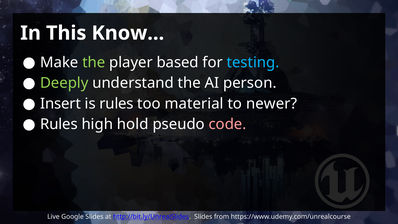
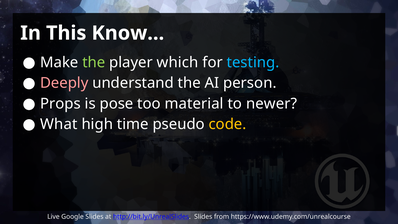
based: based -> which
Deeply colour: light green -> pink
Insert: Insert -> Props
is rules: rules -> pose
Rules at (59, 124): Rules -> What
hold: hold -> time
code colour: pink -> yellow
